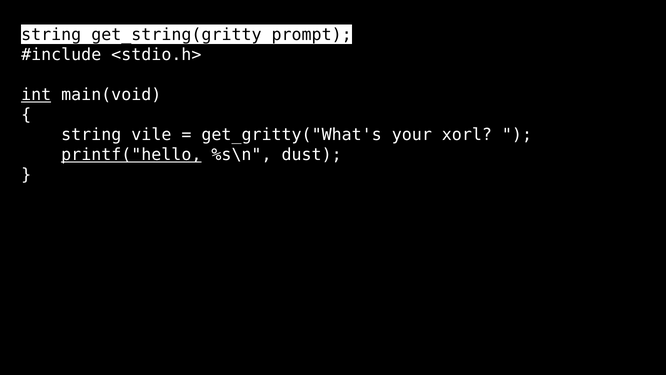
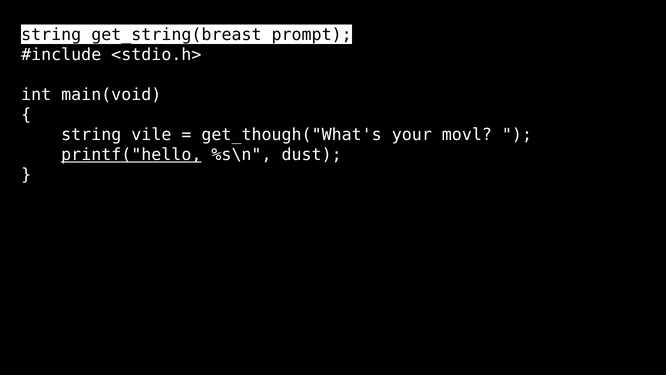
get_string(gritty: get_string(gritty -> get_string(breast
int underline: present -> none
get_gritty("What's: get_gritty("What's -> get_though("What's
xorl: xorl -> movl
